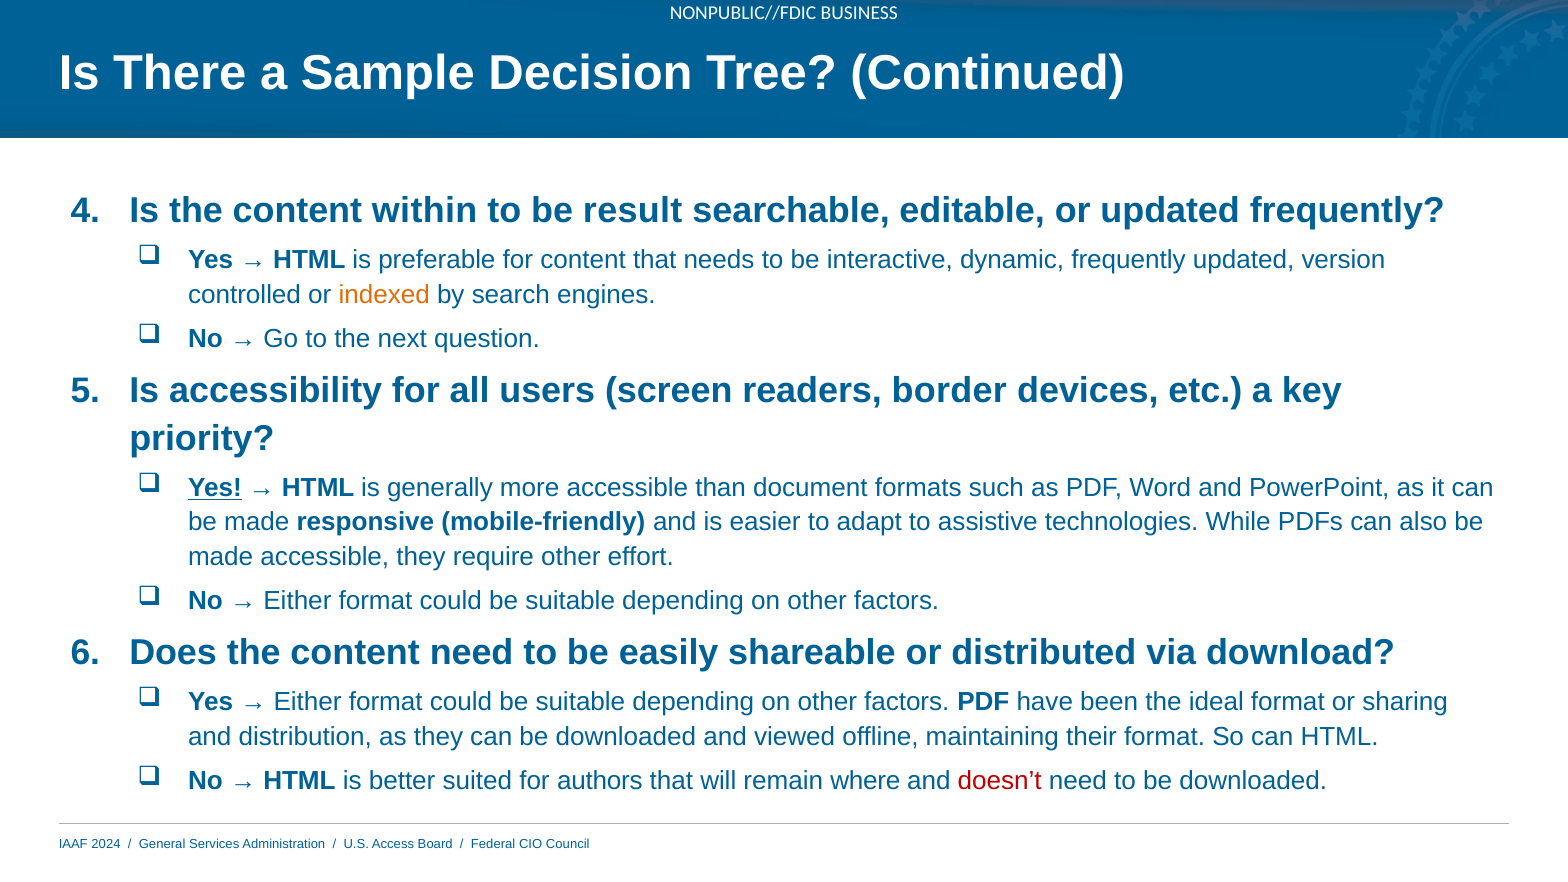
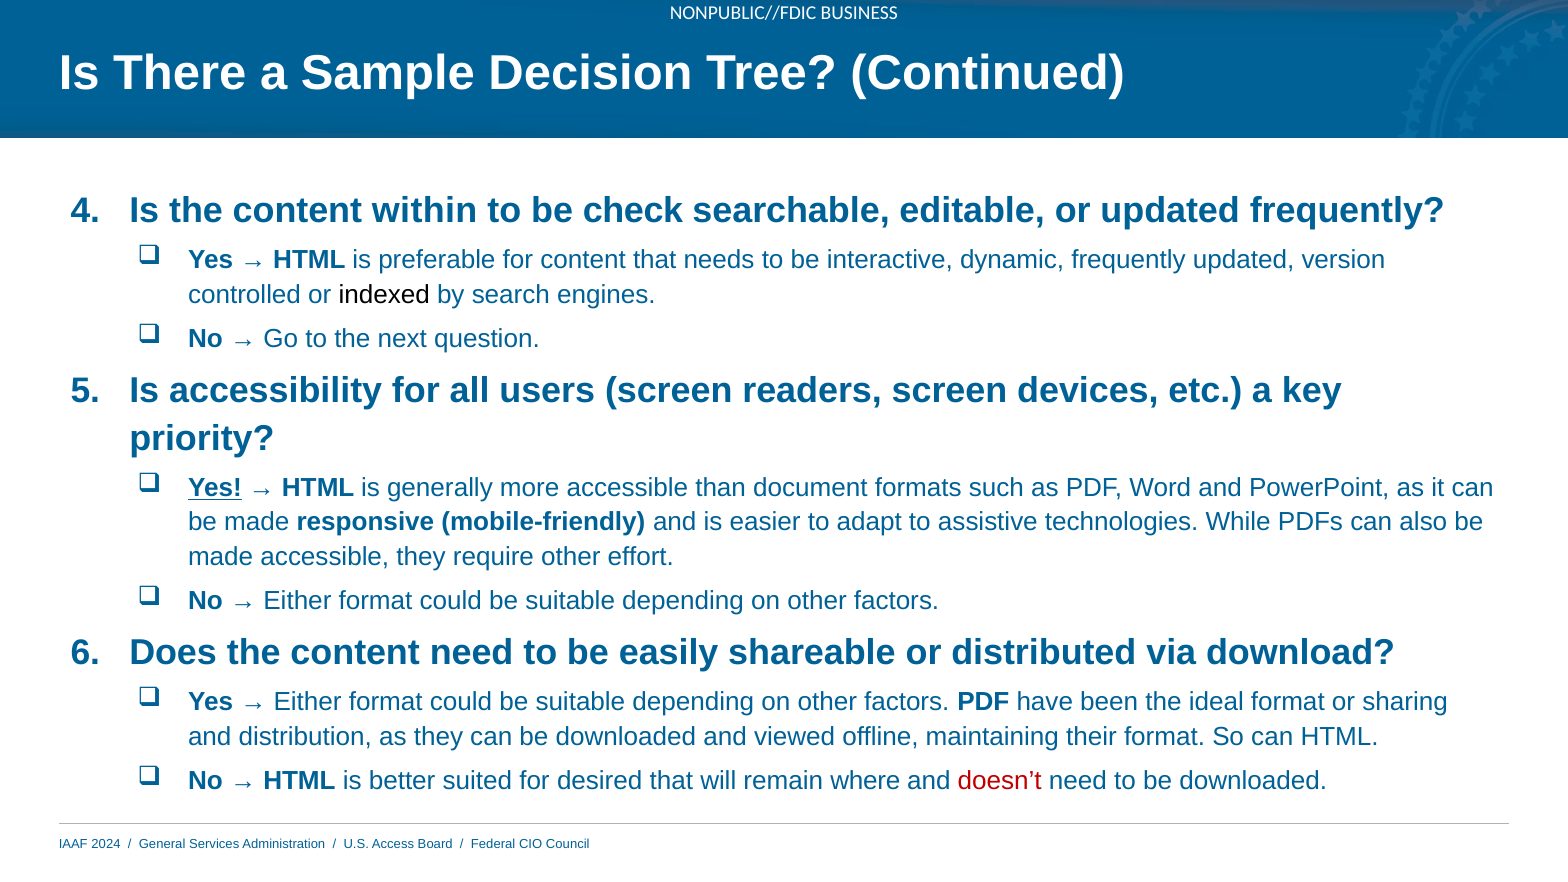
result: result -> check
indexed colour: orange -> black
readers border: border -> screen
authors: authors -> desired
